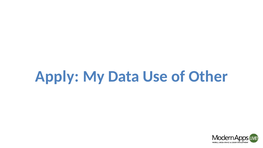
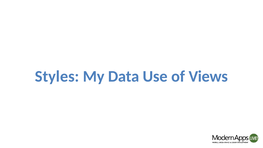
Apply: Apply -> Styles
Other: Other -> Views
